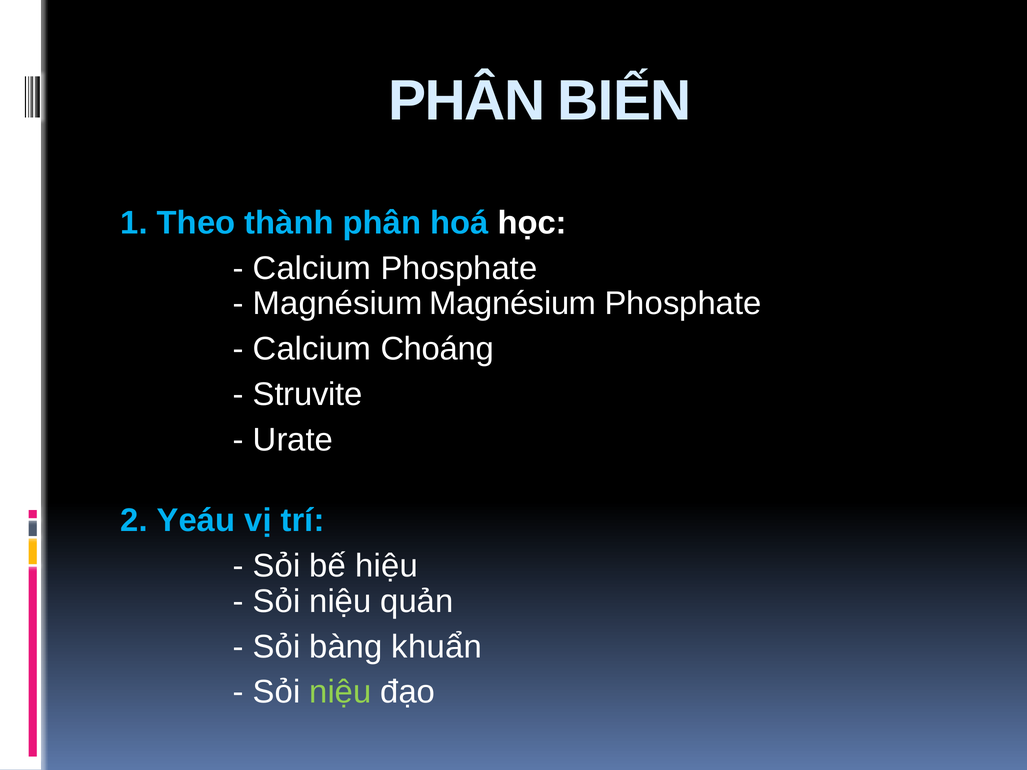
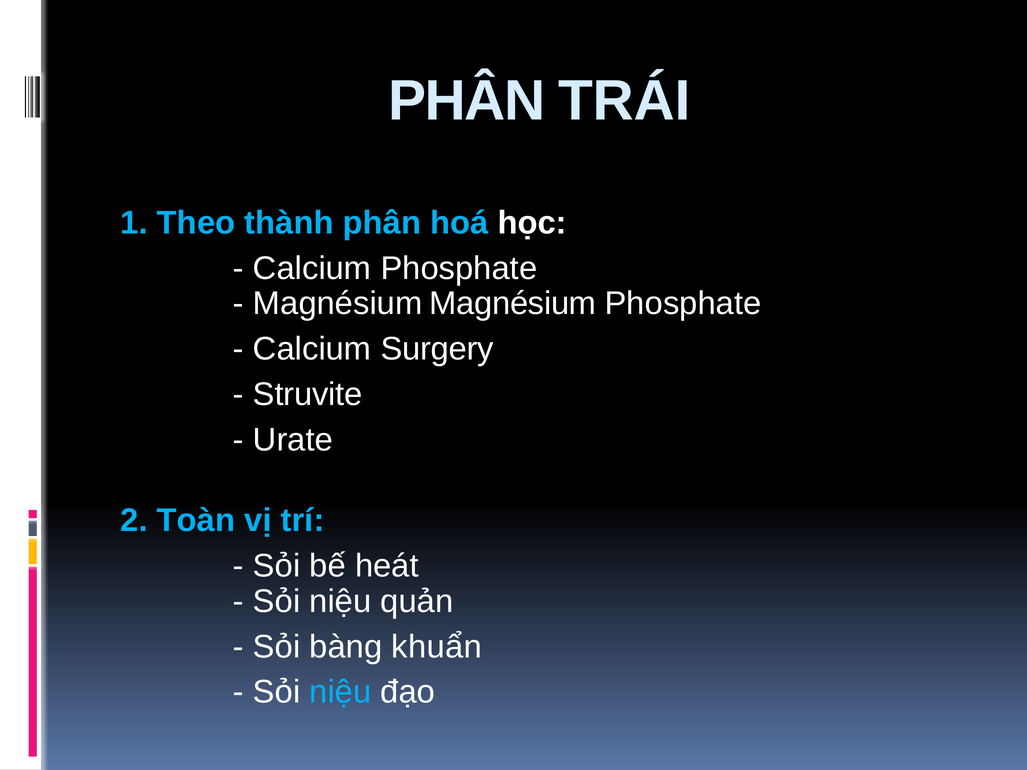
BIẾN: BIẾN -> TRÁI
Choáng: Choáng -> Surgery
Yeáu: Yeáu -> Toàn
hiệu: hiệu -> heát
niệu at (340, 692) colour: light green -> light blue
